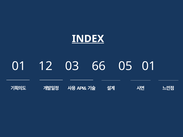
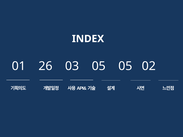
INDEX underline: present -> none
12: 12 -> 26
03 66: 66 -> 05
05 01: 01 -> 02
